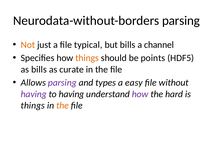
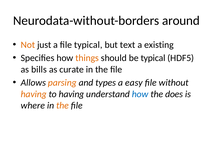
Neurodata-without-borders parsing: parsing -> around
but bills: bills -> text
channel: channel -> existing
be points: points -> typical
parsing at (62, 83) colour: purple -> orange
having at (34, 94) colour: purple -> orange
how at (140, 94) colour: purple -> blue
hard: hard -> does
things at (33, 105): things -> where
